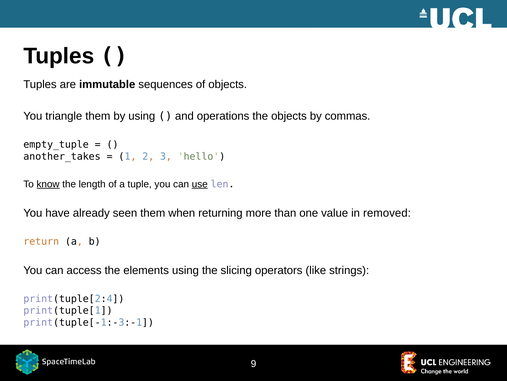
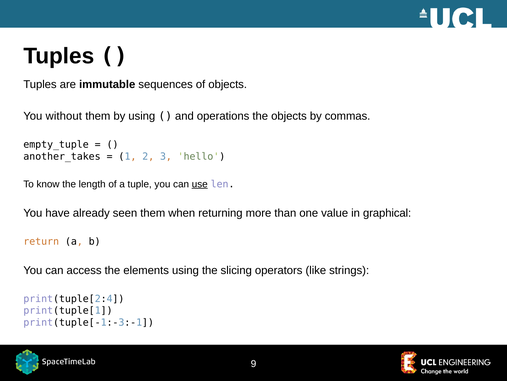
triangle: triangle -> without
know underline: present -> none
removed: removed -> graphical
